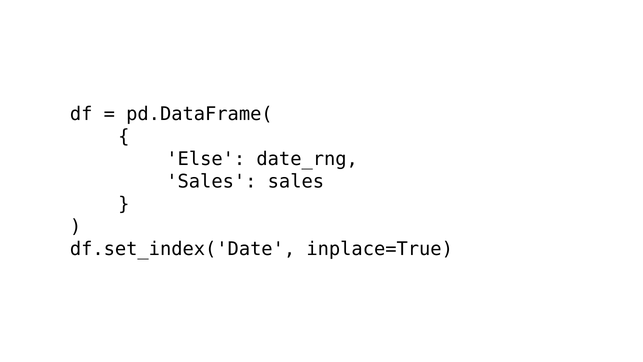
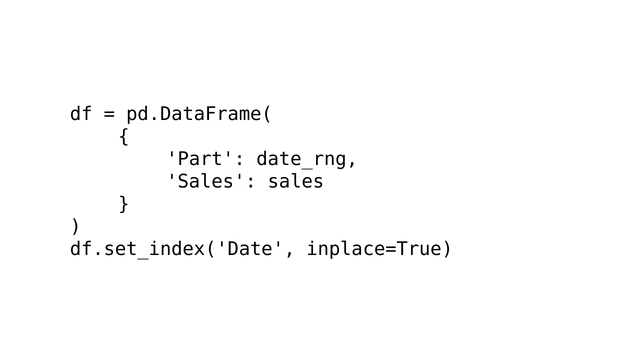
Else: Else -> Part
